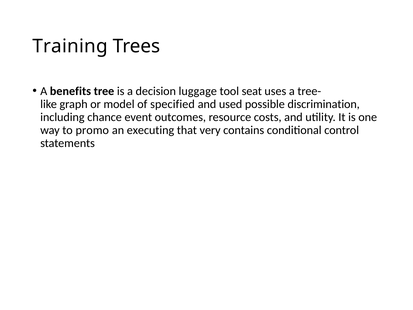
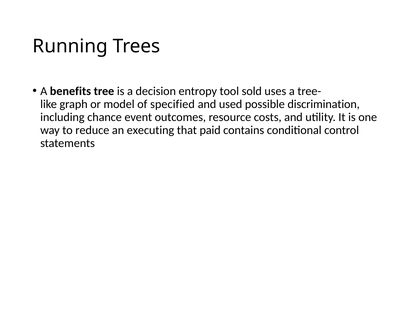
Training: Training -> Running
luggage: luggage -> entropy
seat: seat -> sold
promo: promo -> reduce
very: very -> paid
